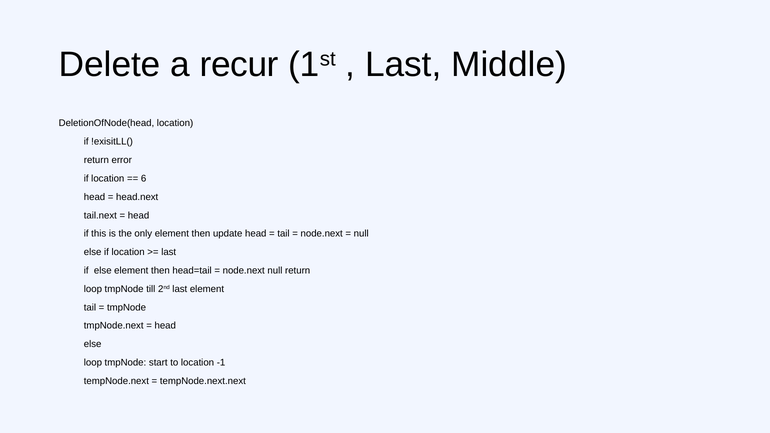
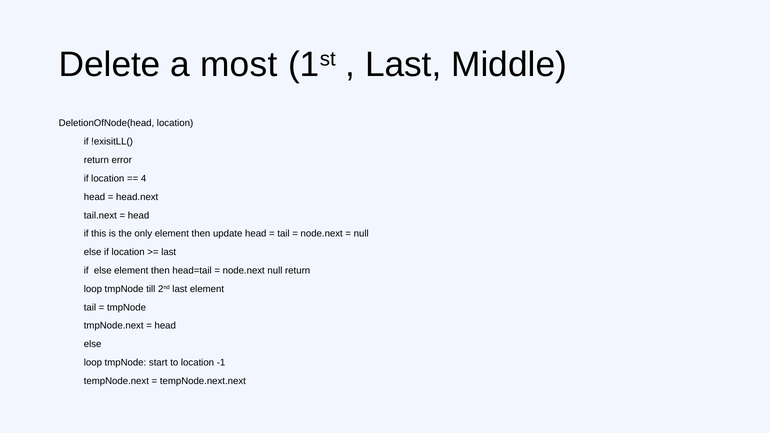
recur: recur -> most
6: 6 -> 4
